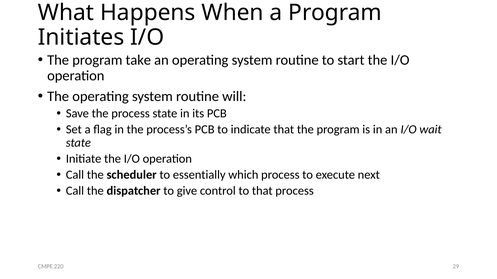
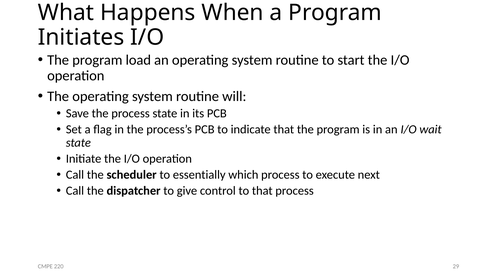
take: take -> load
